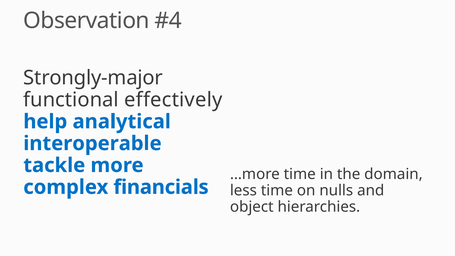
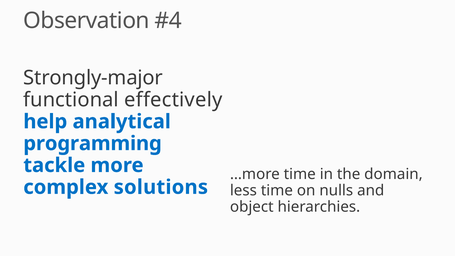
interoperable: interoperable -> programming
financials: financials -> solutions
